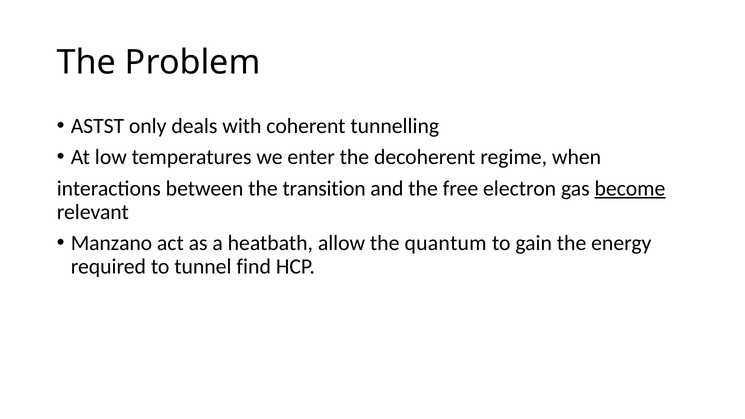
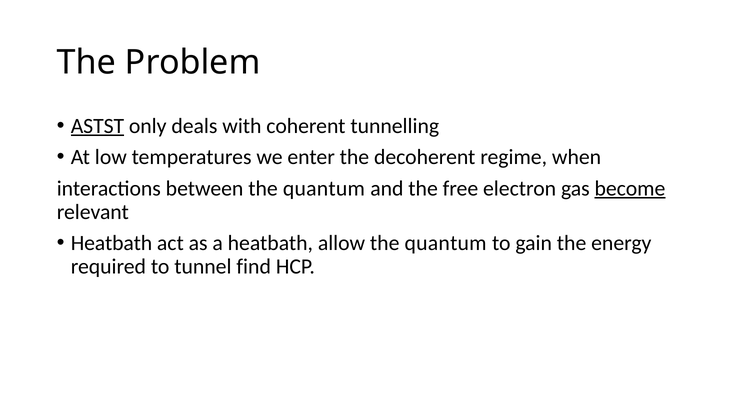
ASTST underline: none -> present
between the transition: transition -> quantum
Manzano at (111, 243): Manzano -> Heatbath
